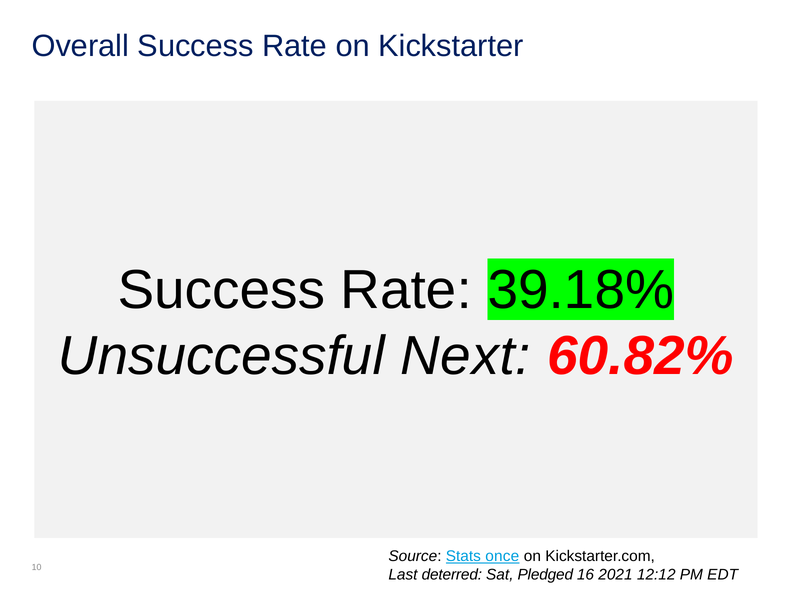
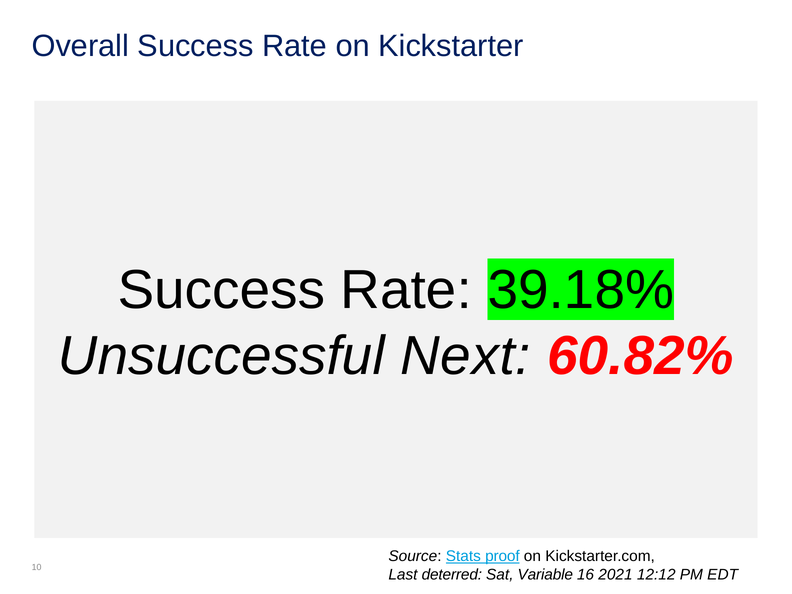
once: once -> proof
Pledged: Pledged -> Variable
